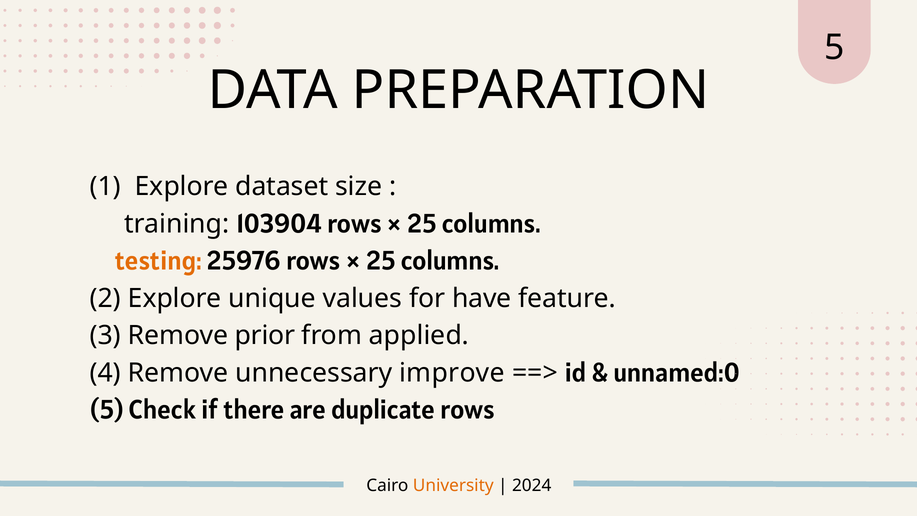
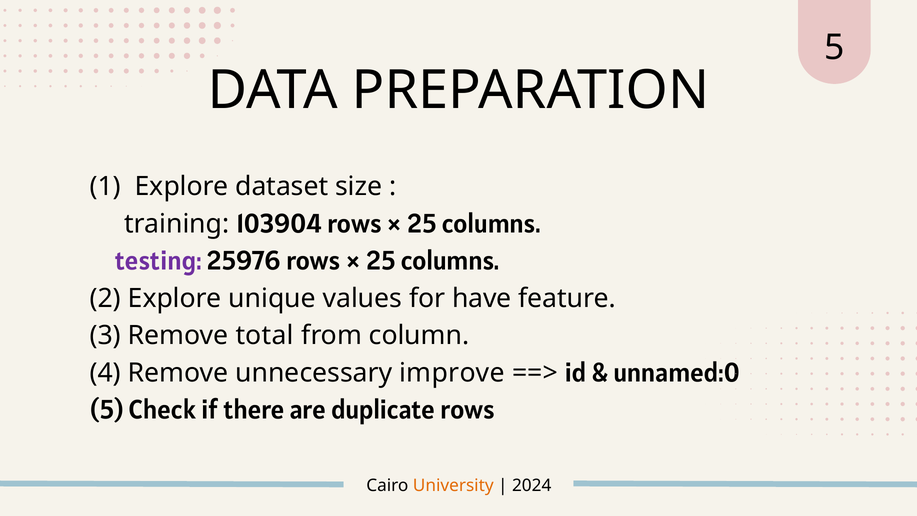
testing colour: orange -> purple
prior: prior -> total
applied: applied -> column
